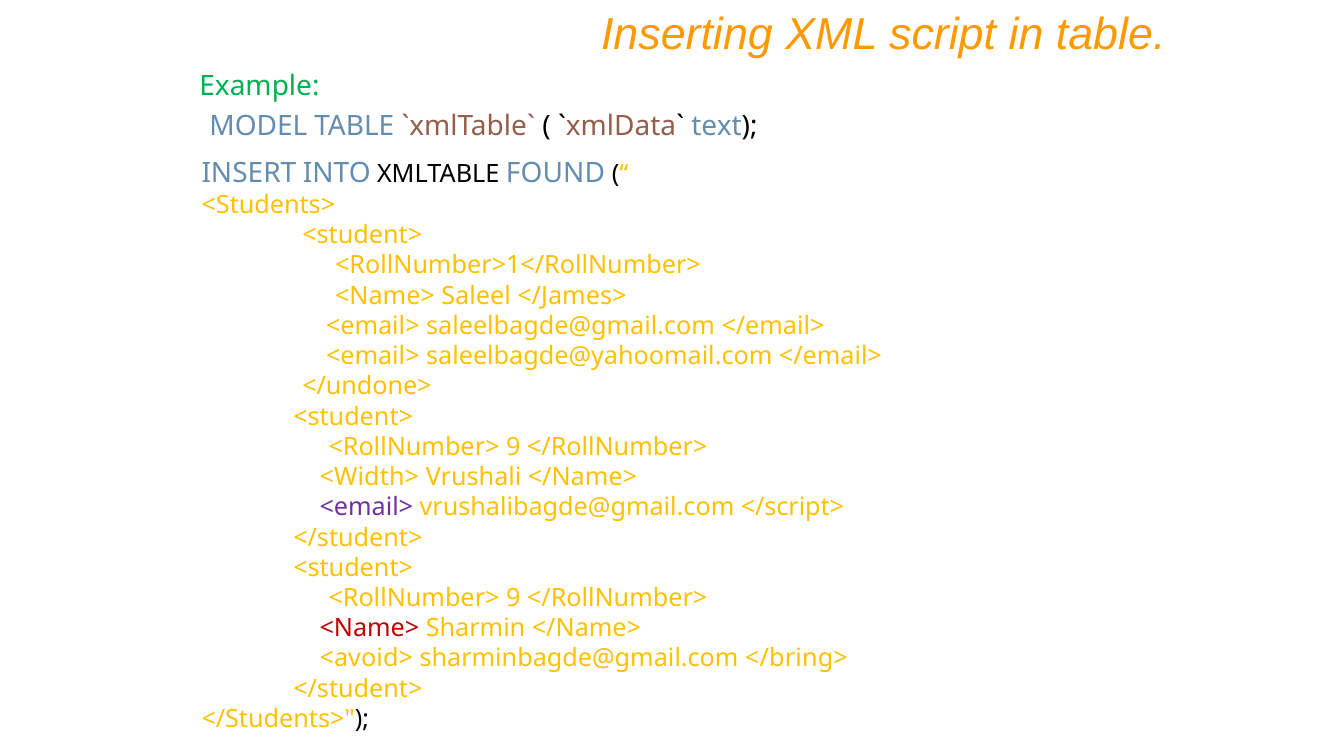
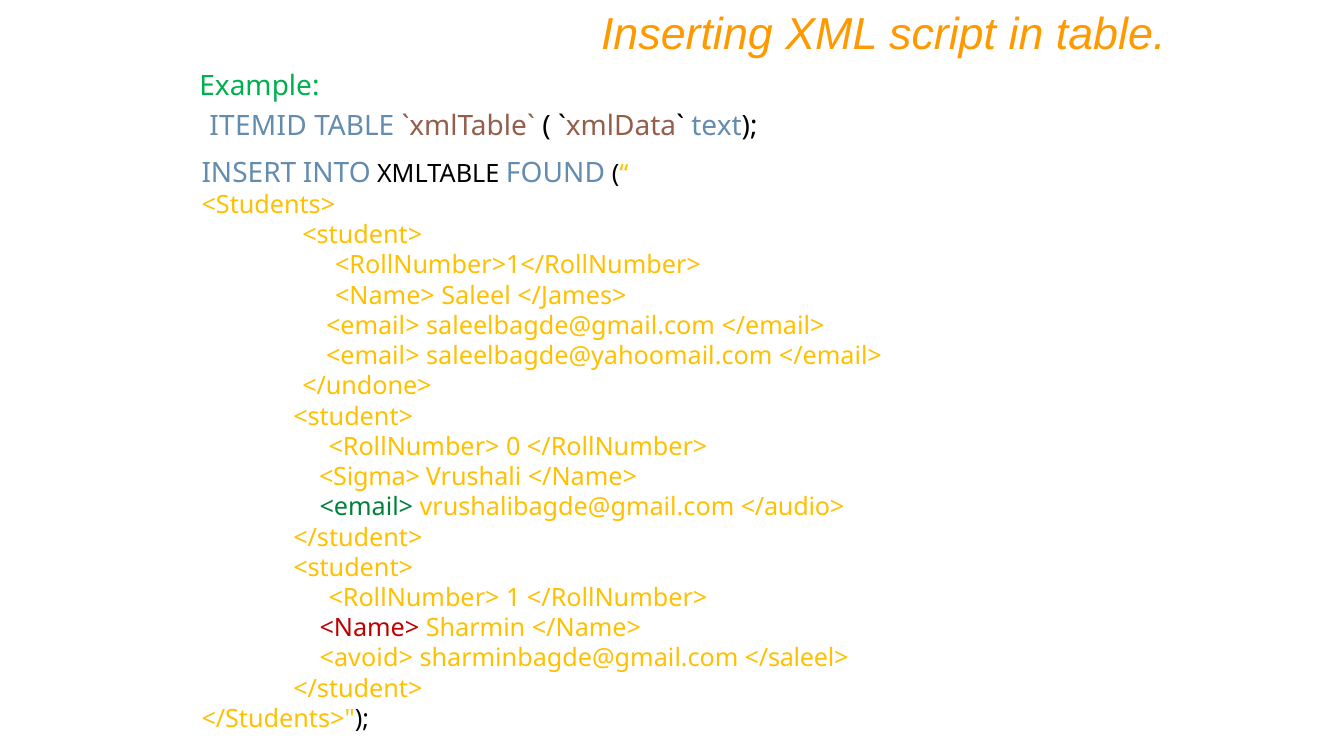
MODEL: MODEL -> ITEMID
9 at (513, 447): 9 -> 0
<Width>: <Width> -> <Sigma>
<email> at (366, 507) colour: purple -> green
</script>: </script> -> </audio>
9 at (513, 598): 9 -> 1
</bring>: </bring> -> </saleel>
